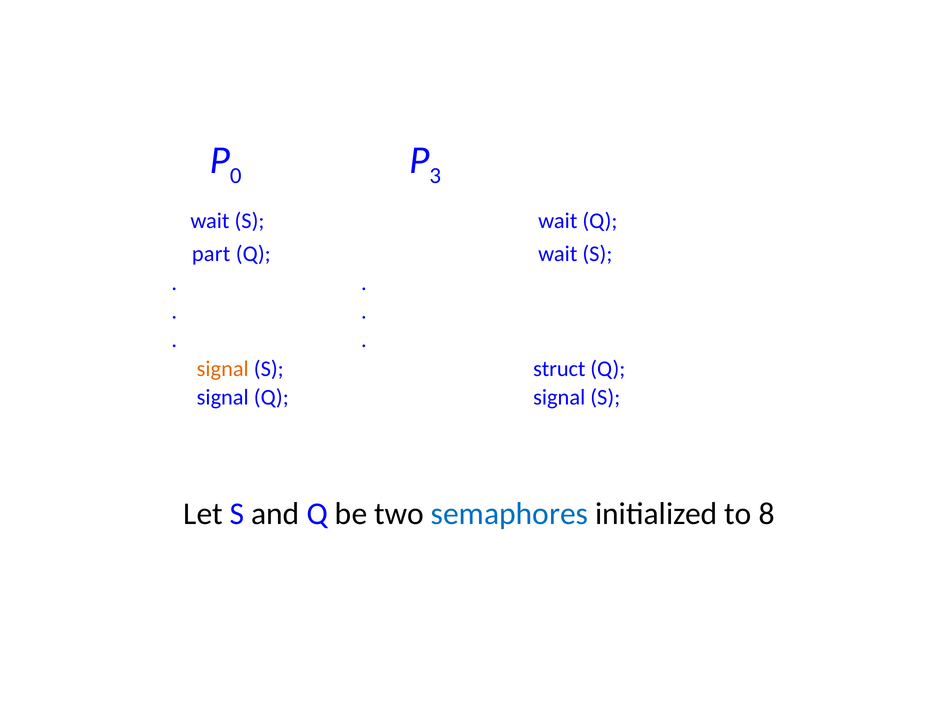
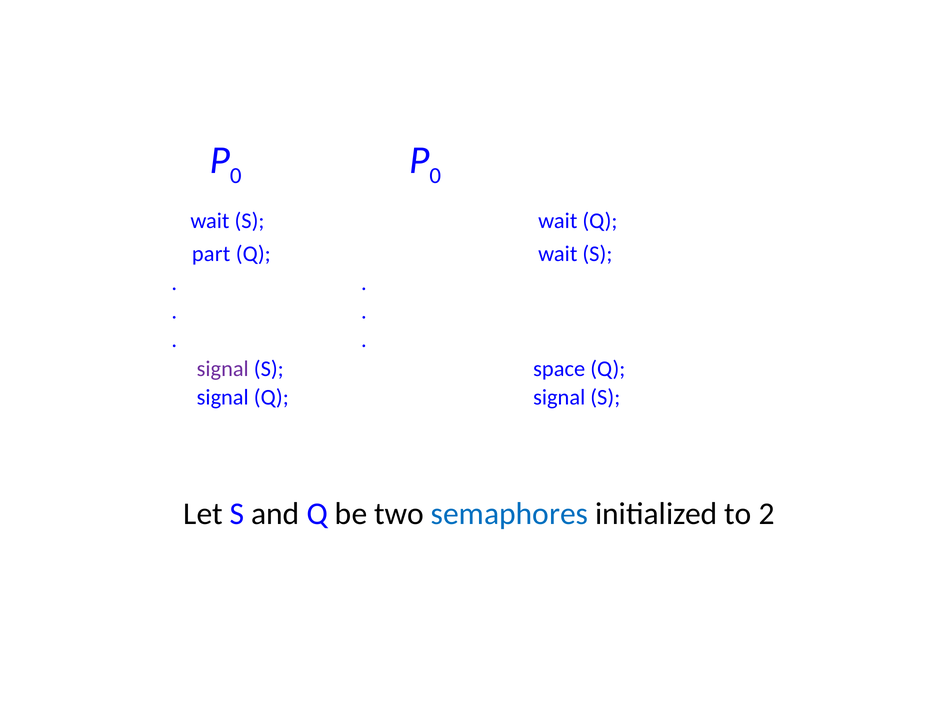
3 at (435, 176): 3 -> 0
signal at (223, 369) colour: orange -> purple
struct: struct -> space
8: 8 -> 2
